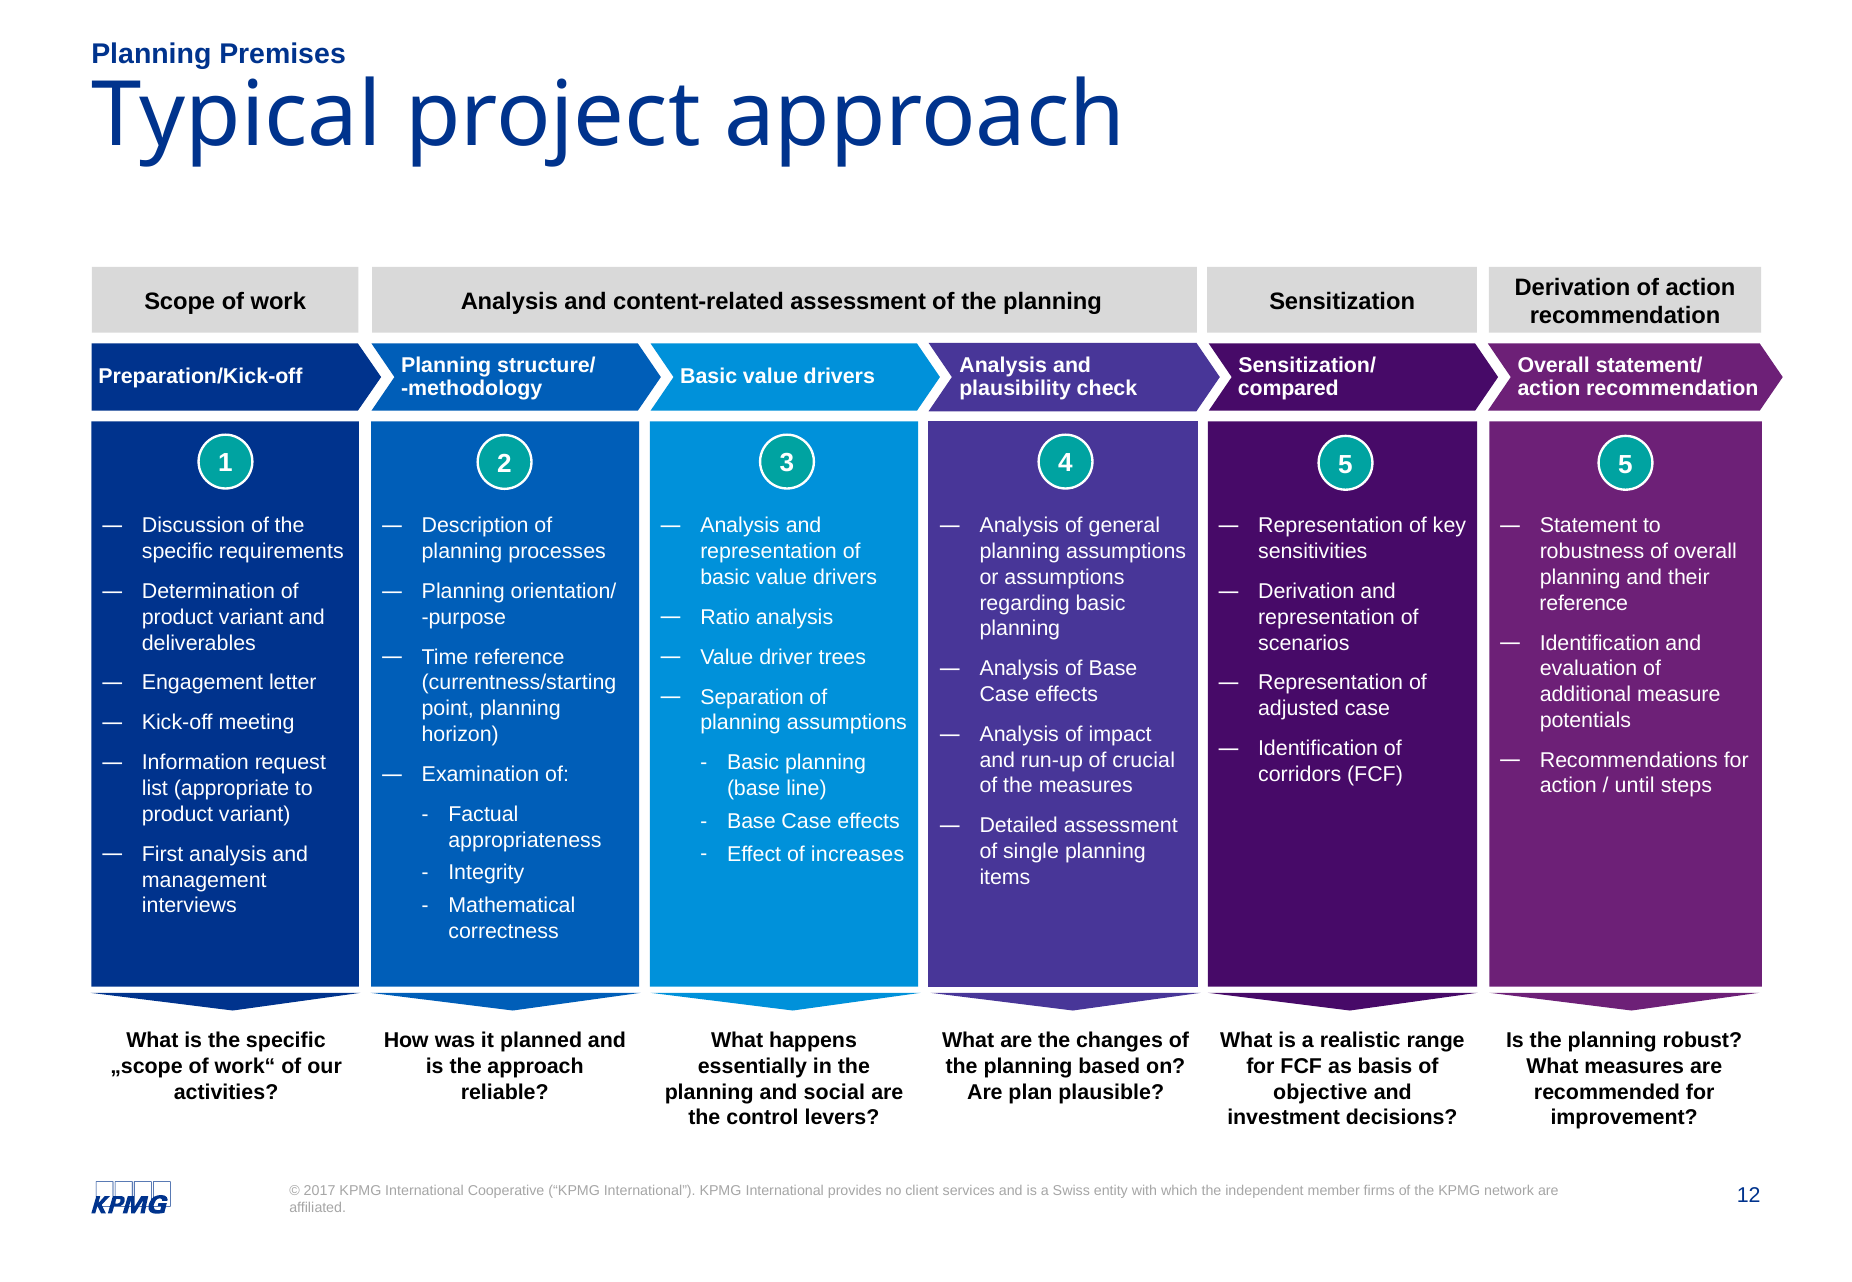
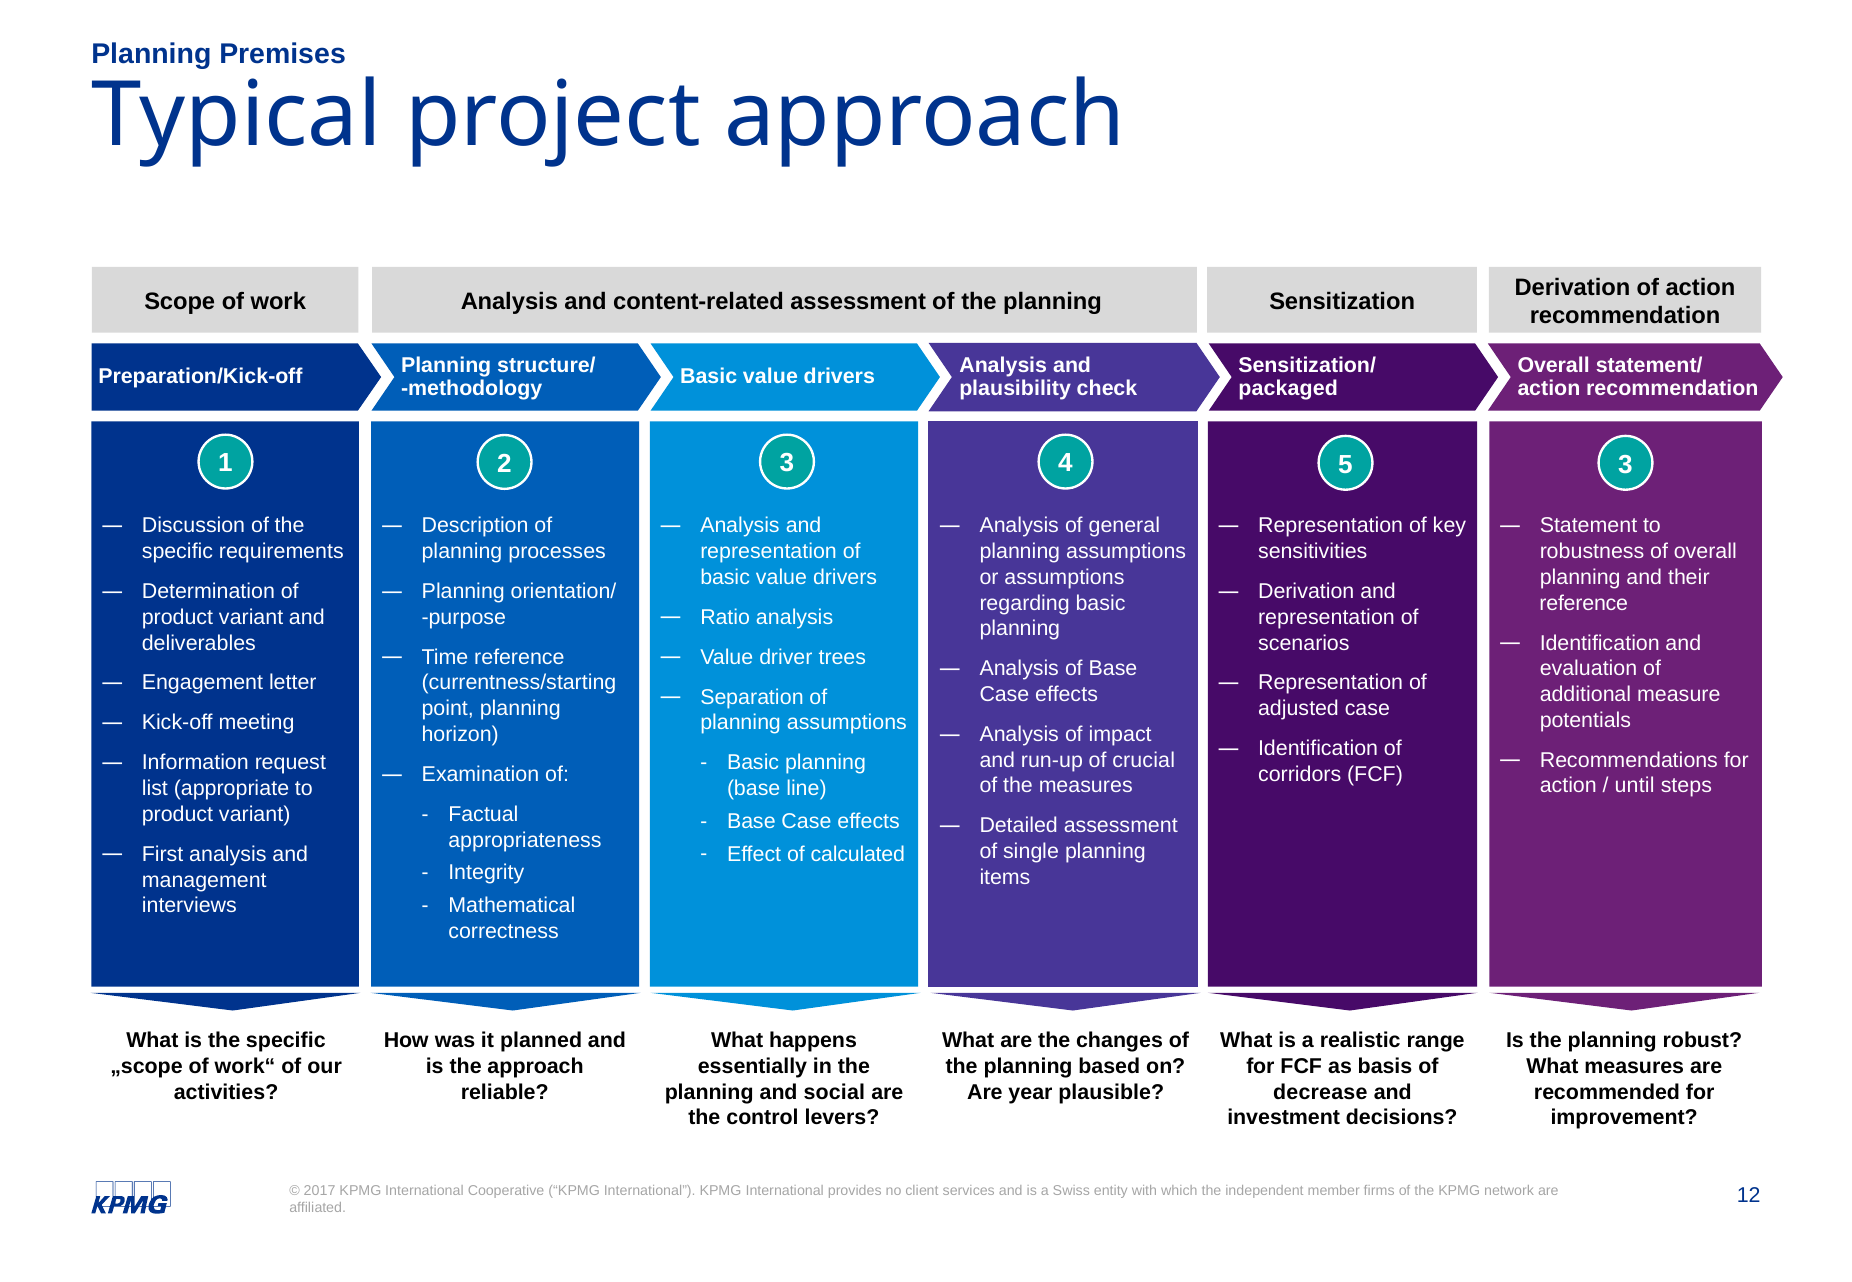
compared: compared -> packaged
5 5: 5 -> 3
increases: increases -> calculated
plan: plan -> year
objective: objective -> decrease
